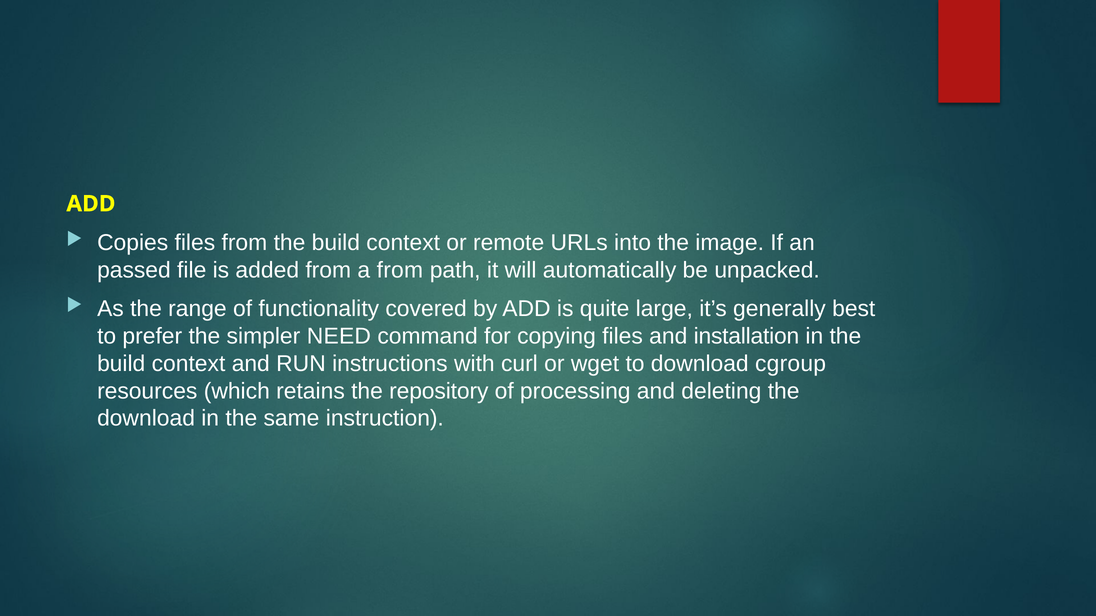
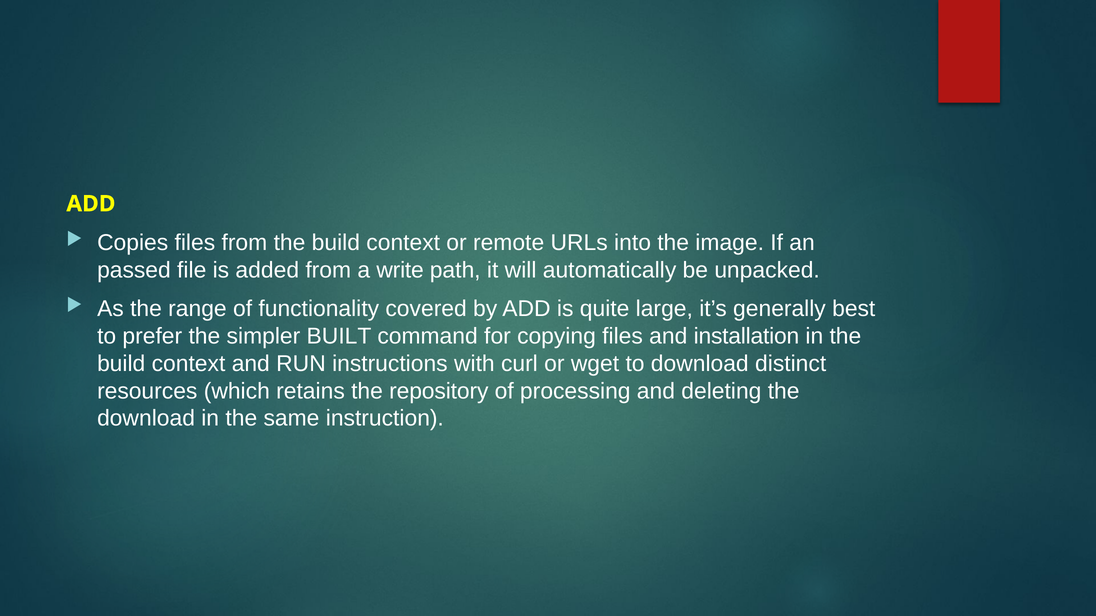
a from: from -> write
NEED: NEED -> BUILT
cgroup: cgroup -> distinct
